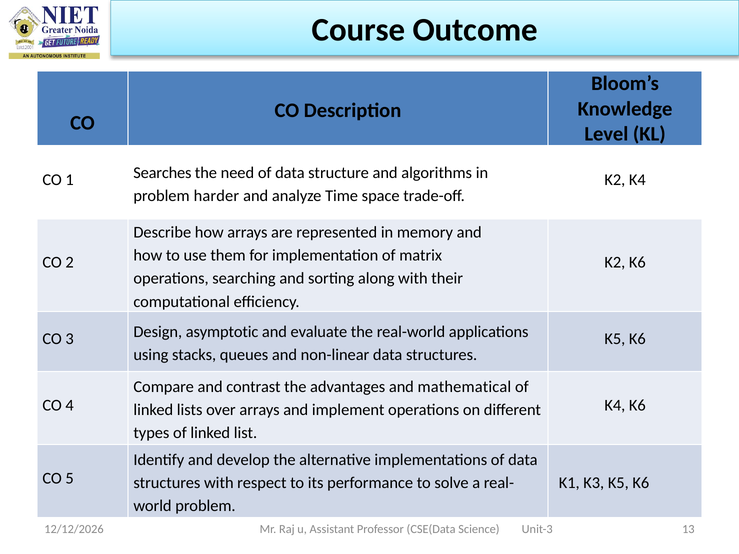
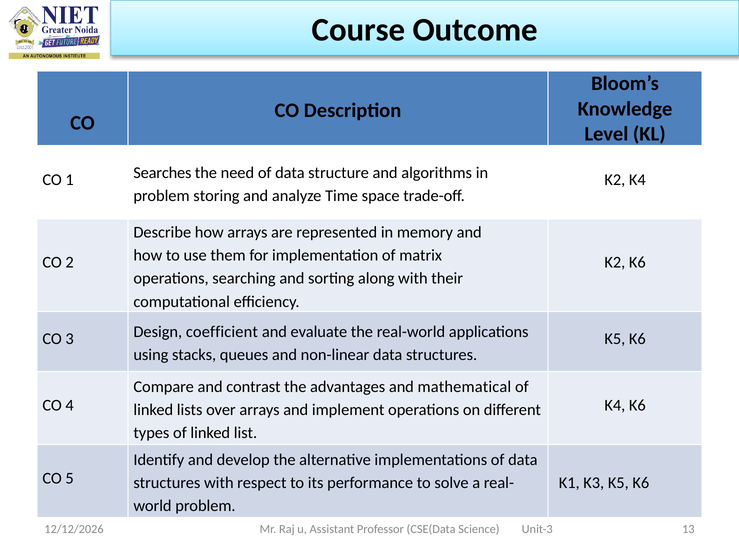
harder: harder -> storing
asymptotic: asymptotic -> coefficient
